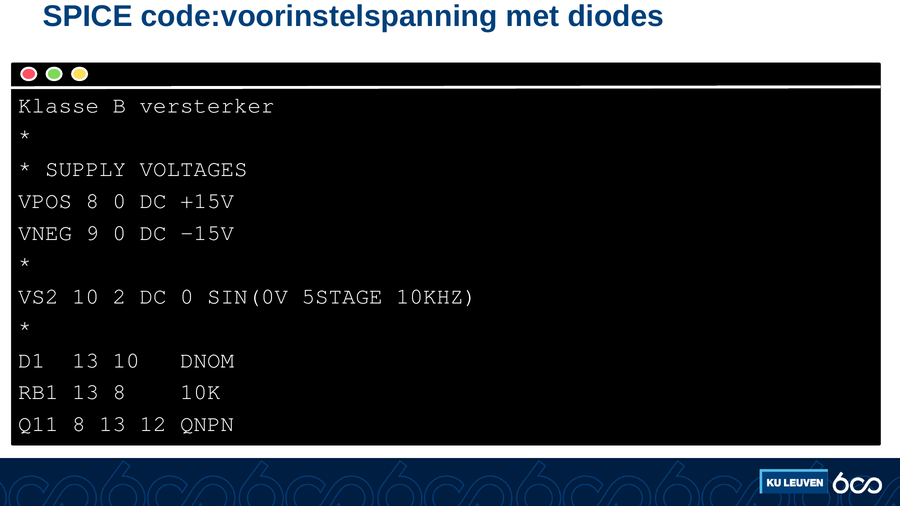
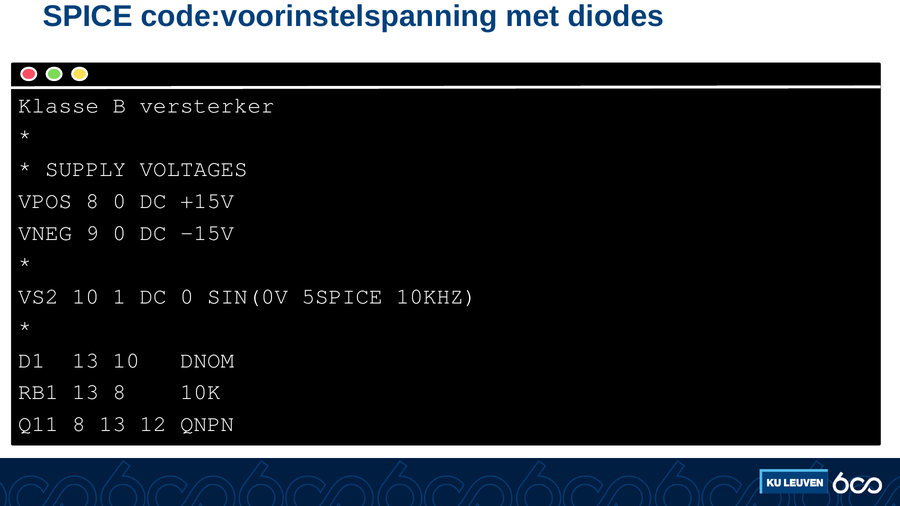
2: 2 -> 1
5STAGE: 5STAGE -> 5SPICE
